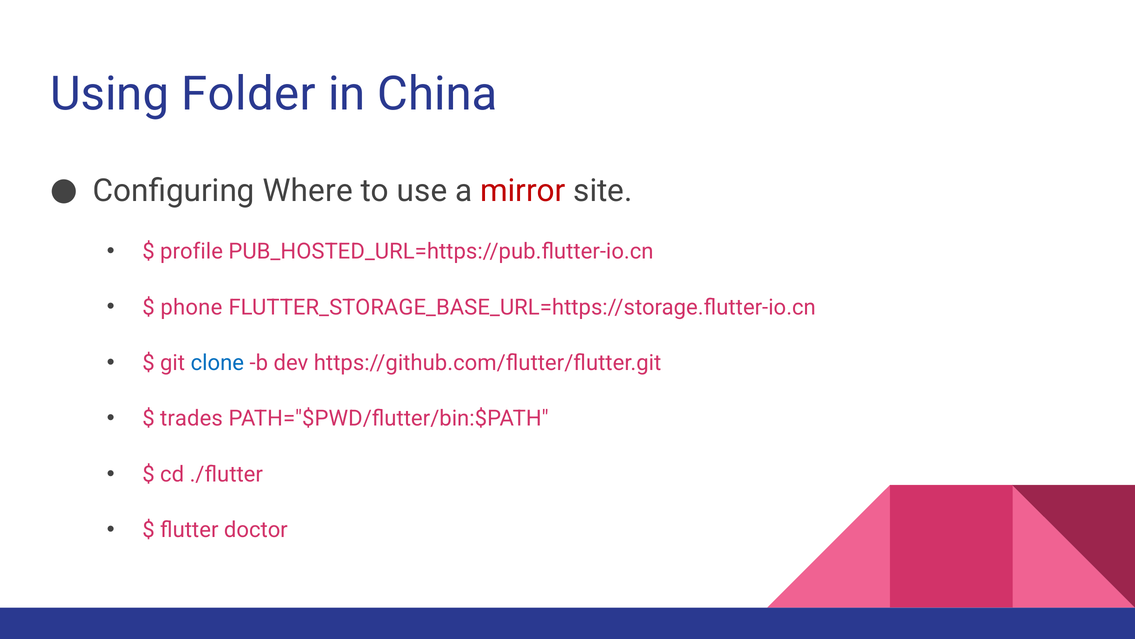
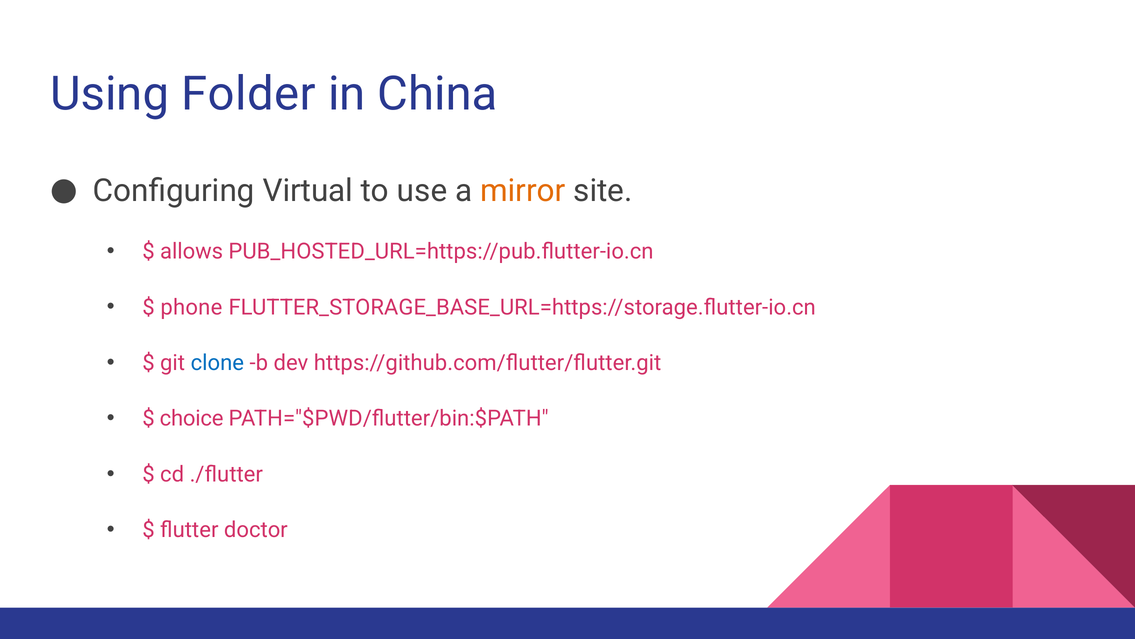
Where: Where -> Virtual
mirror colour: red -> orange
profile: profile -> allows
trades: trades -> choice
